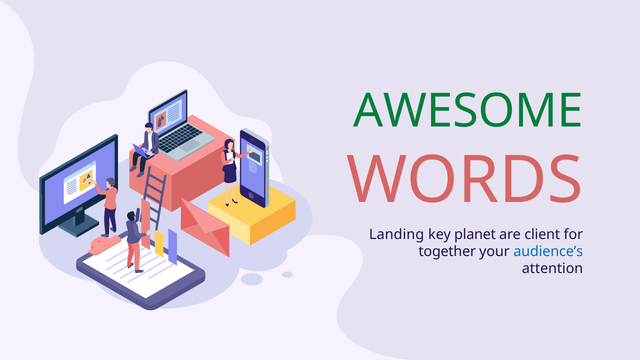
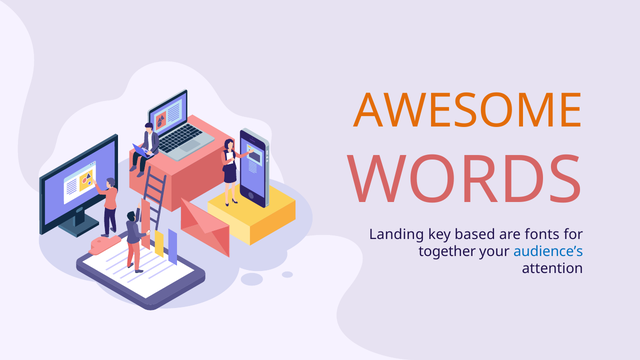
AWESOME colour: green -> orange
planet: planet -> based
client: client -> fonts
